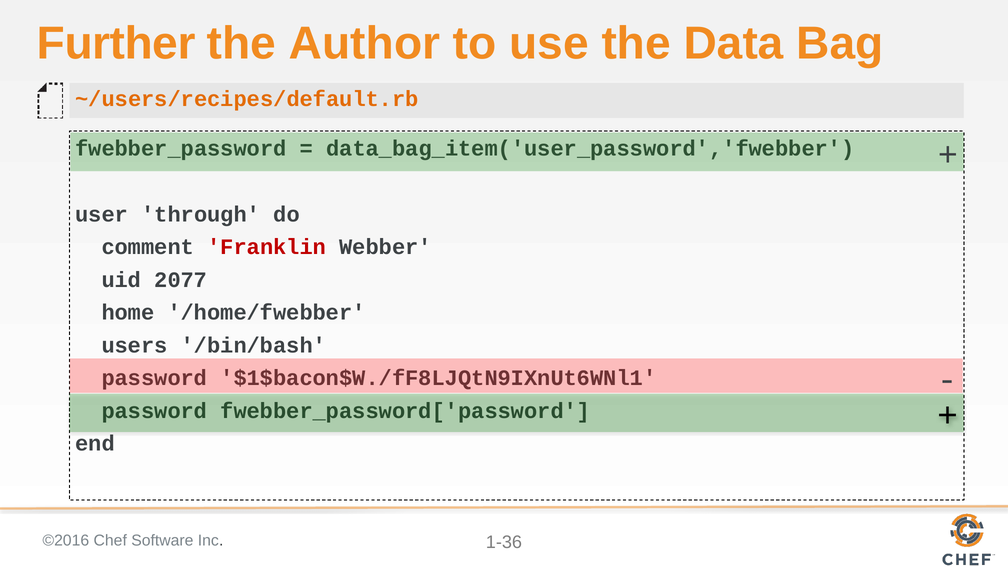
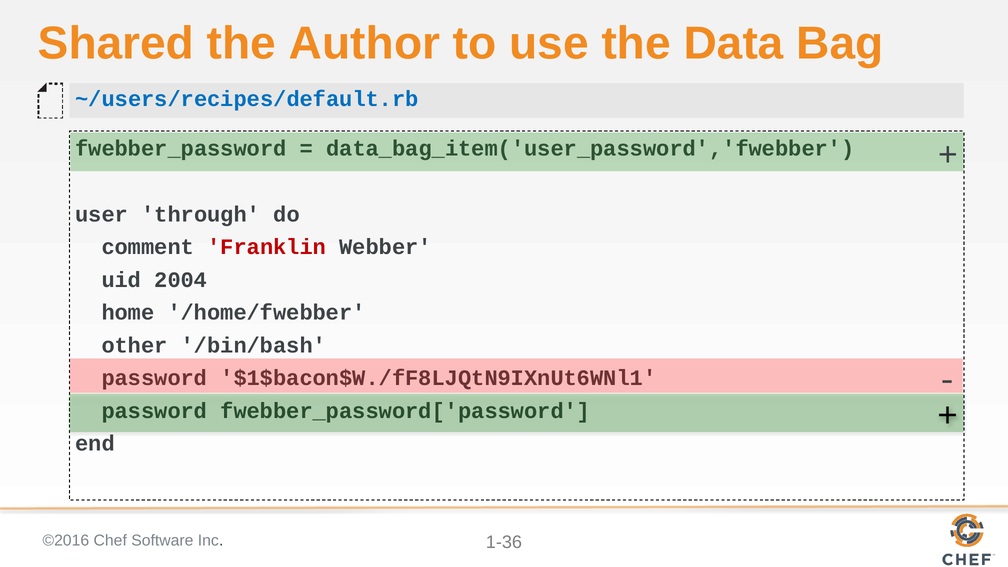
Further: Further -> Shared
~/users/recipes/default.rb colour: orange -> blue
2077: 2077 -> 2004
users: users -> other
